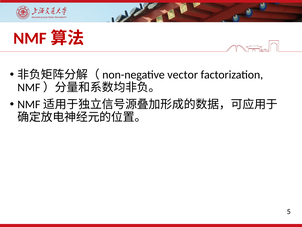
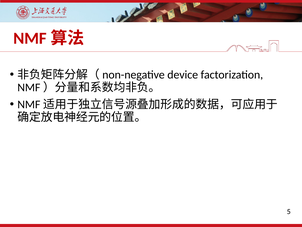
vector: vector -> device
